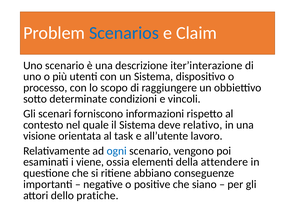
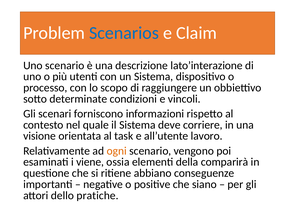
iter’interazione: iter’interazione -> lato’interazione
relativo: relativo -> corriere
ogni colour: blue -> orange
attendere: attendere -> comparirà
